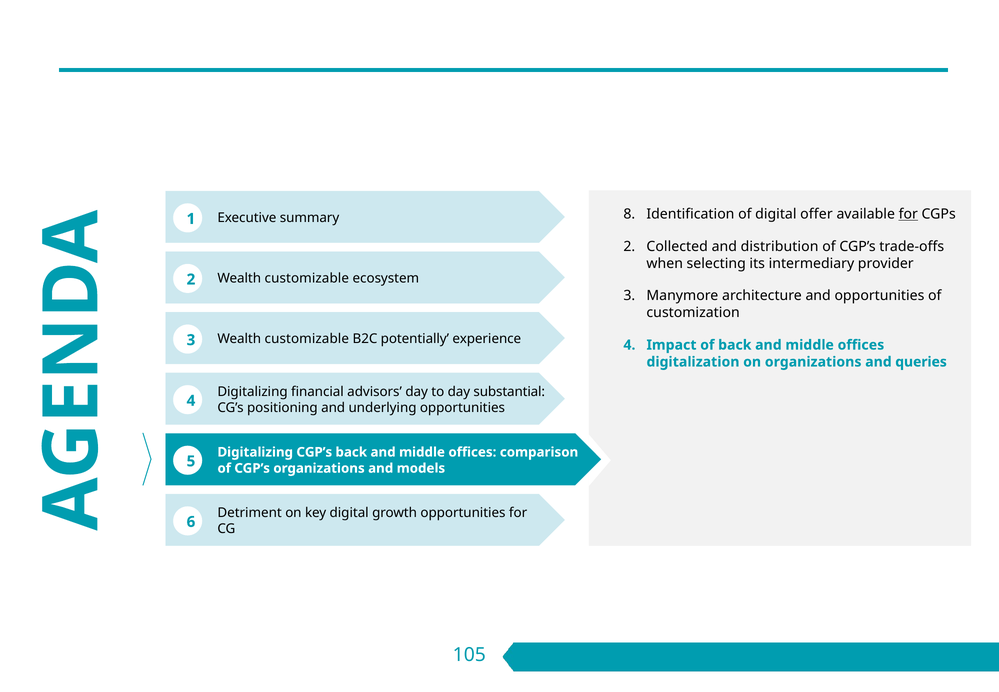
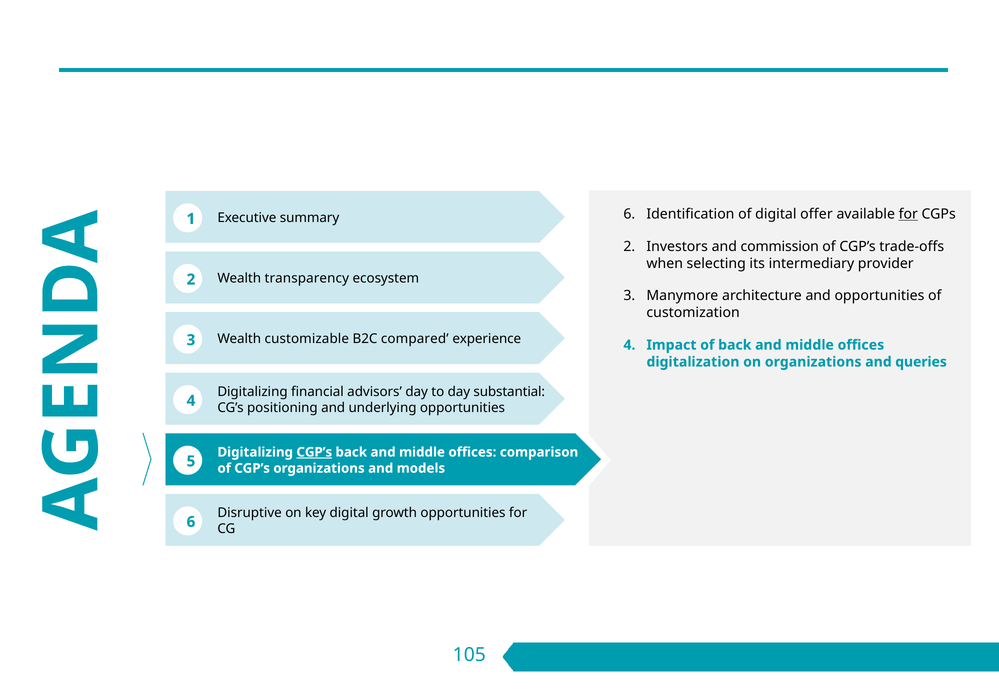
8 at (629, 214): 8 -> 6
Collected: Collected -> Investors
distribution: distribution -> commission
customizable at (307, 278): customizable -> transparency
potentially: potentially -> compared
CGP’s at (314, 452) underline: none -> present
Detriment: Detriment -> Disruptive
